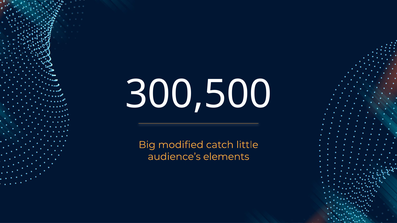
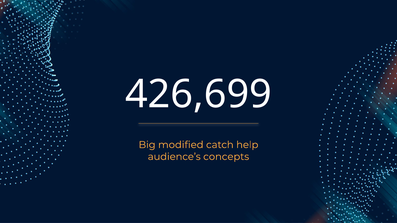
300,500: 300,500 -> 426,699
little: little -> help
elements: elements -> concepts
